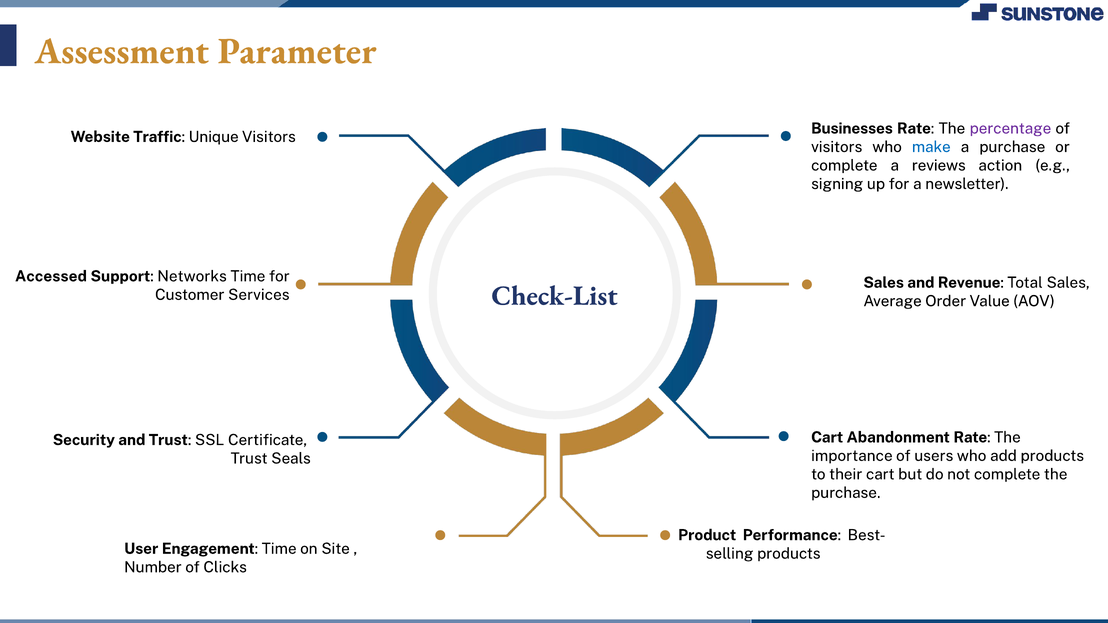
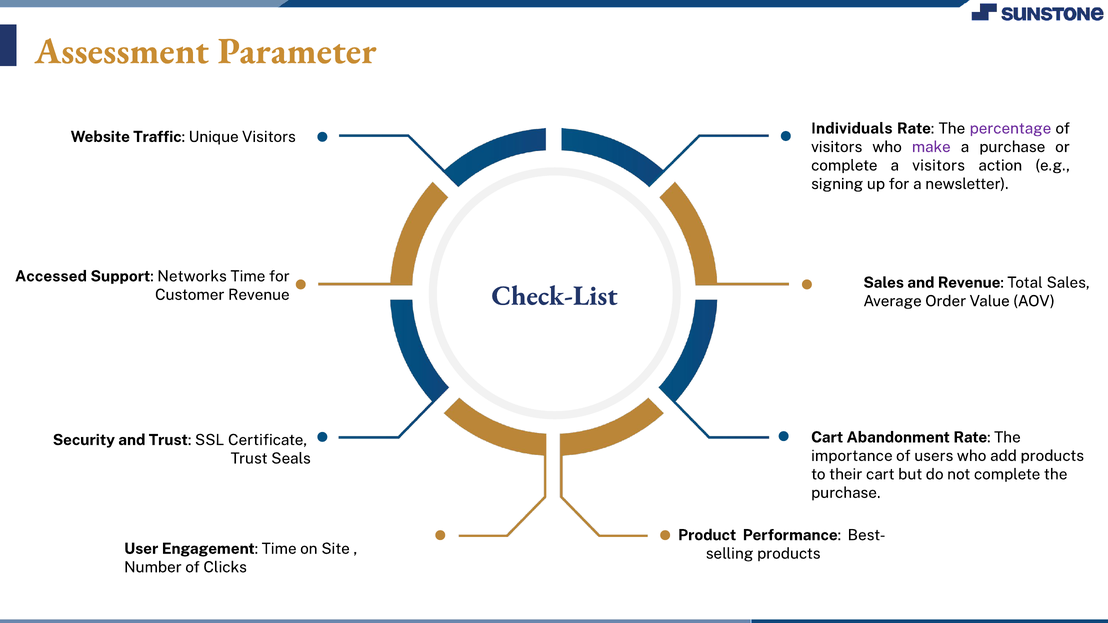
Businesses: Businesses -> Individuals
make colour: blue -> purple
a reviews: reviews -> visitors
Customer Services: Services -> Revenue
